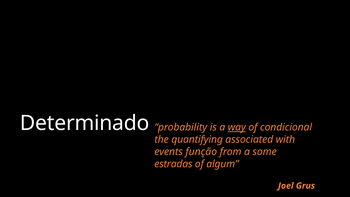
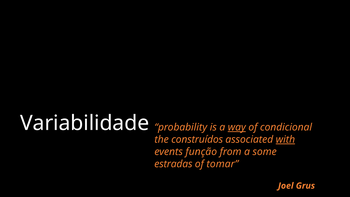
Determinado: Determinado -> Variabilidade
quantifying: quantifying -> construídos
with underline: none -> present
algum: algum -> tomar
